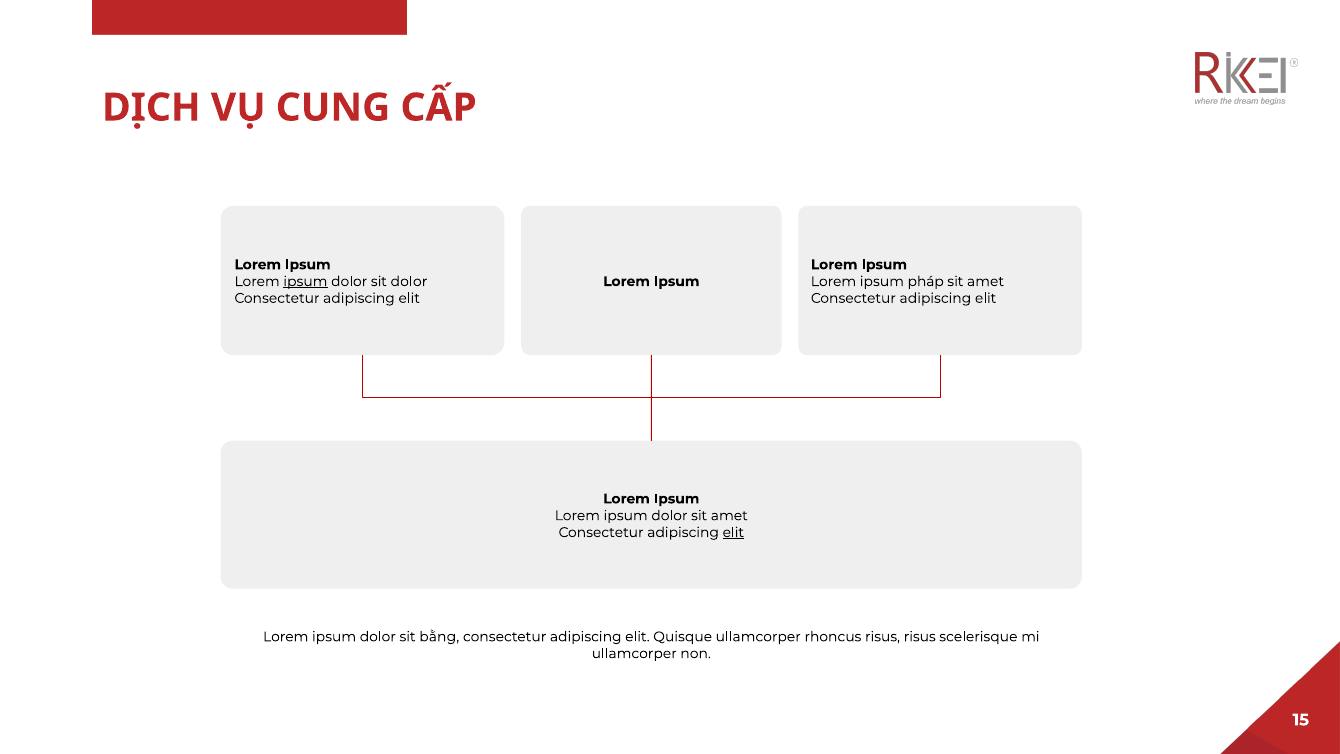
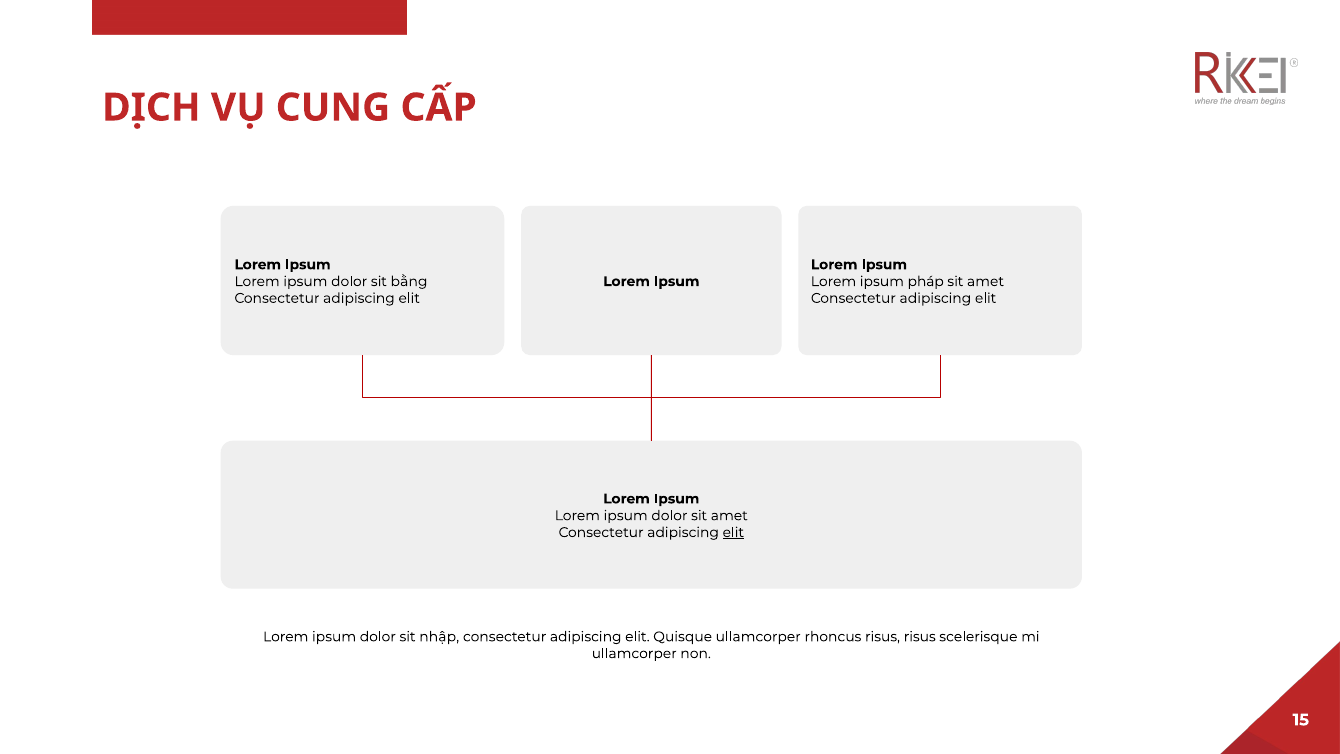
ipsum at (305, 281) underline: present -> none
sit dolor: dolor -> bằng
bằng: bằng -> nhập
